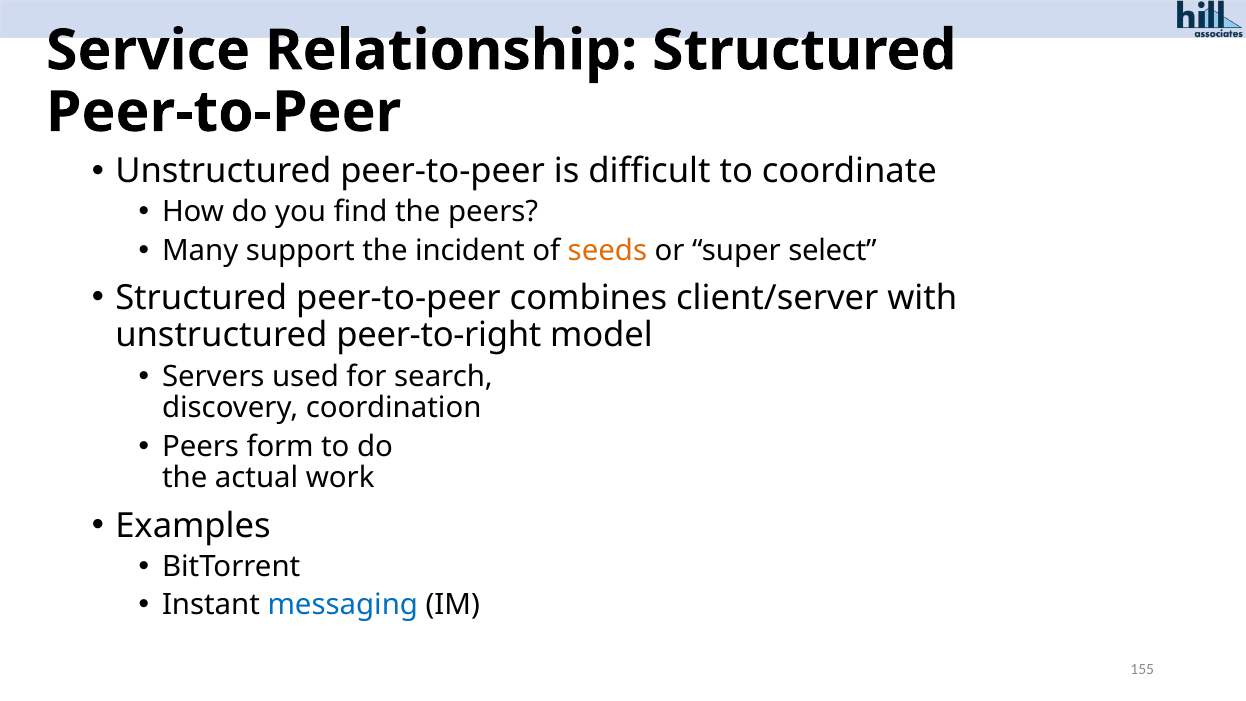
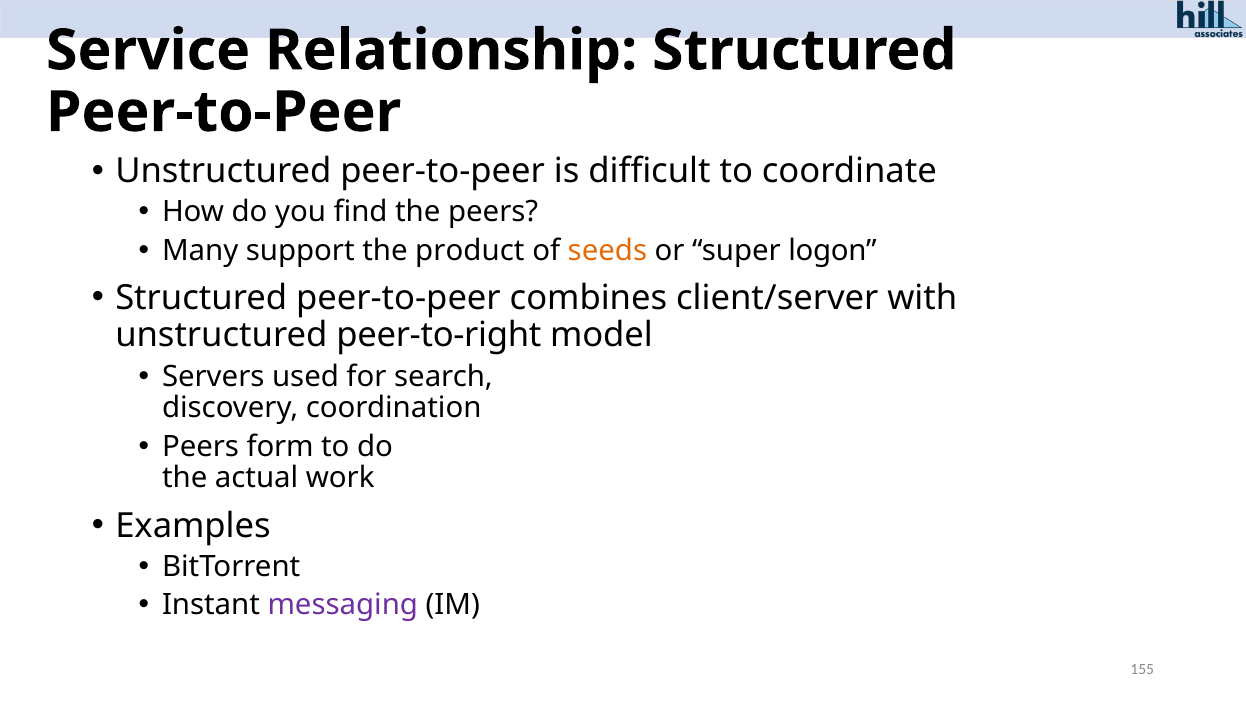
incident: incident -> product
select: select -> logon
messaging colour: blue -> purple
